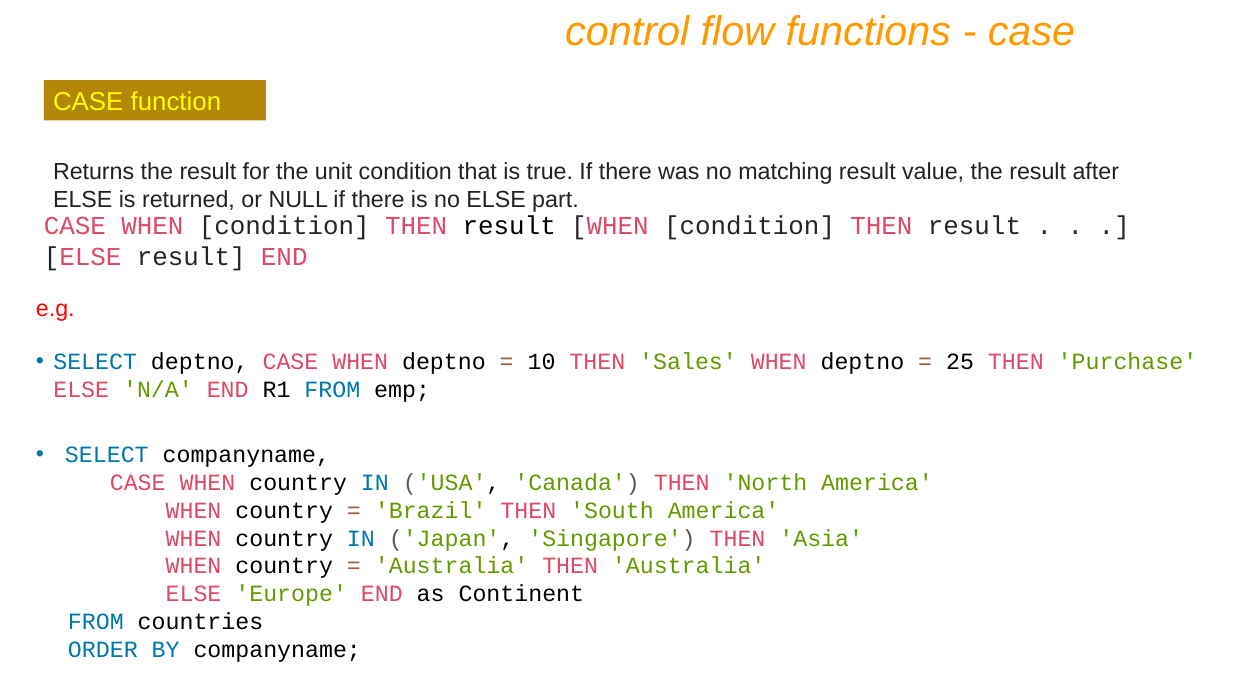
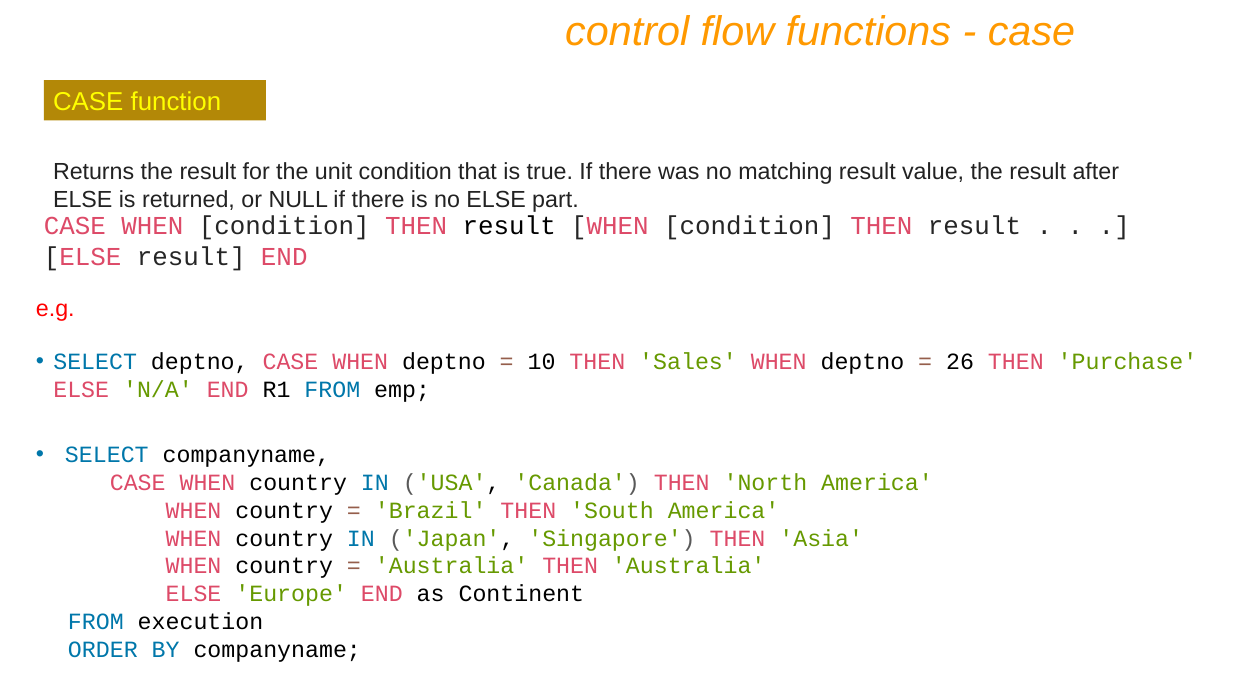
25: 25 -> 26
countries: countries -> execution
